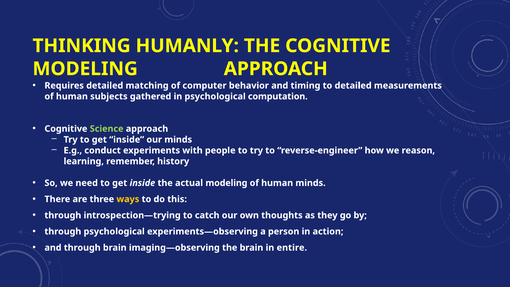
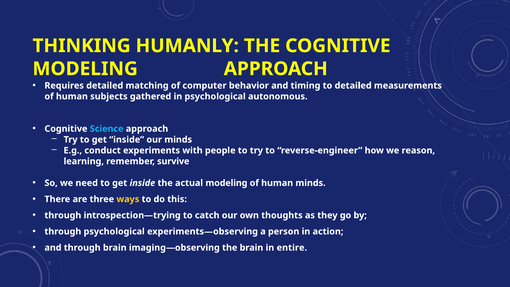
computation: computation -> autonomous
Science colour: light green -> light blue
history: history -> survive
